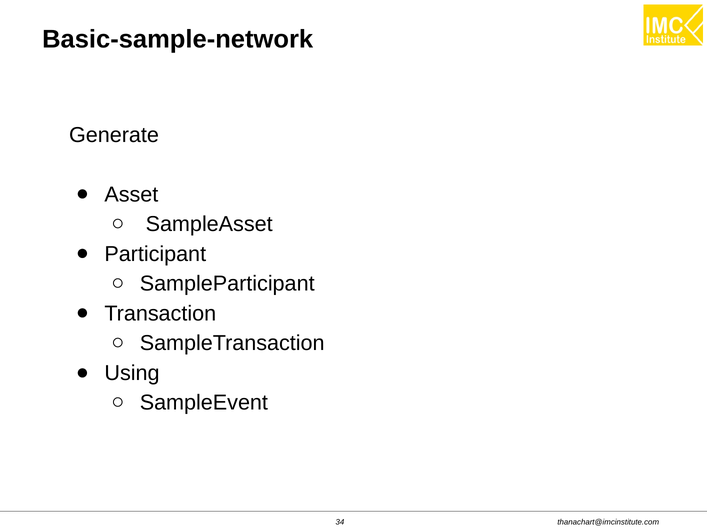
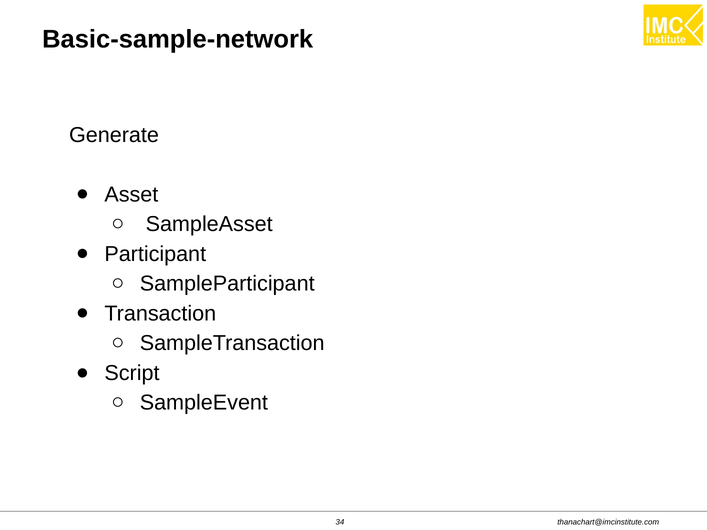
Using: Using -> Script
